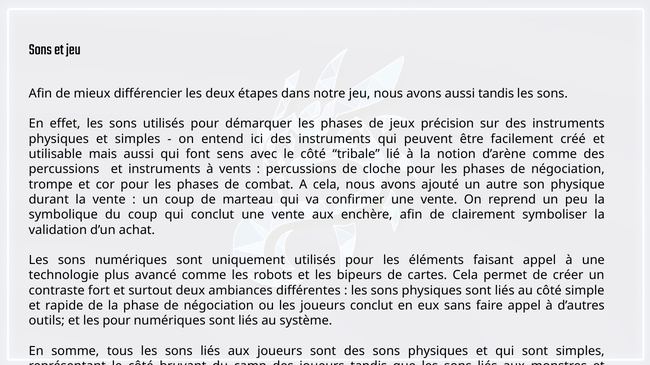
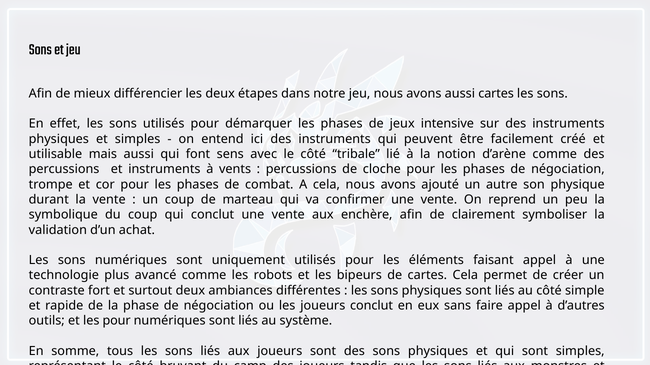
aussi tandis: tandis -> cartes
précision: précision -> intensive
